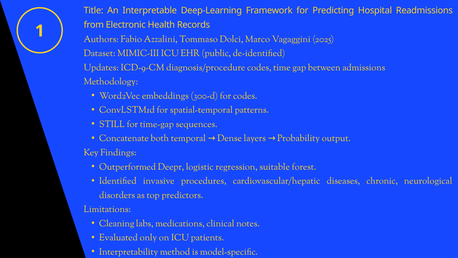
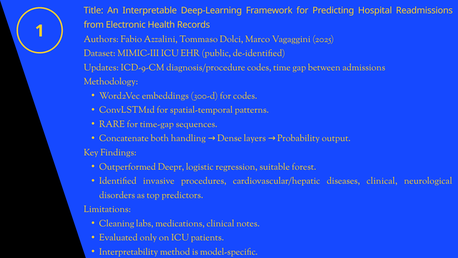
STILL: STILL -> RARE
temporal: temporal -> handling
diseases chronic: chronic -> clinical
